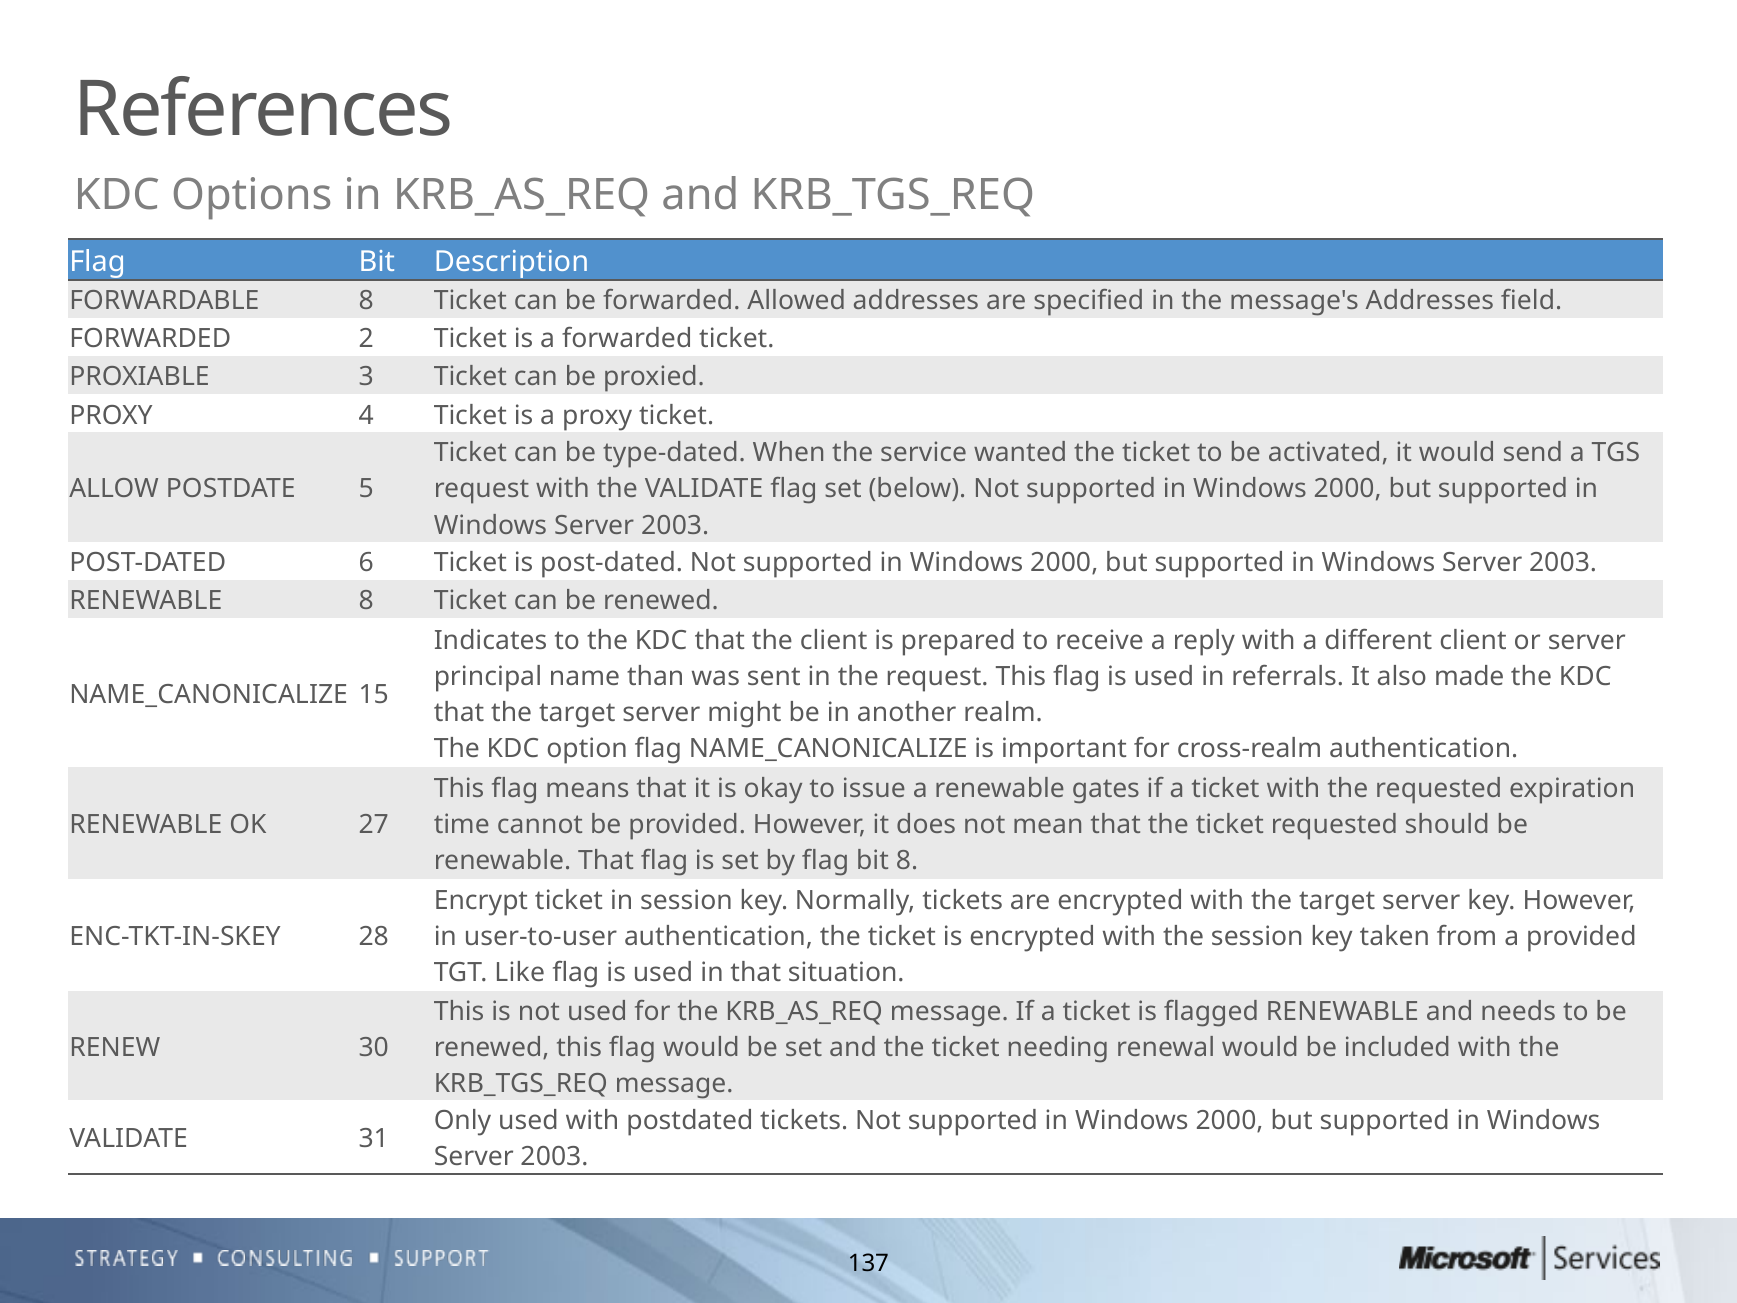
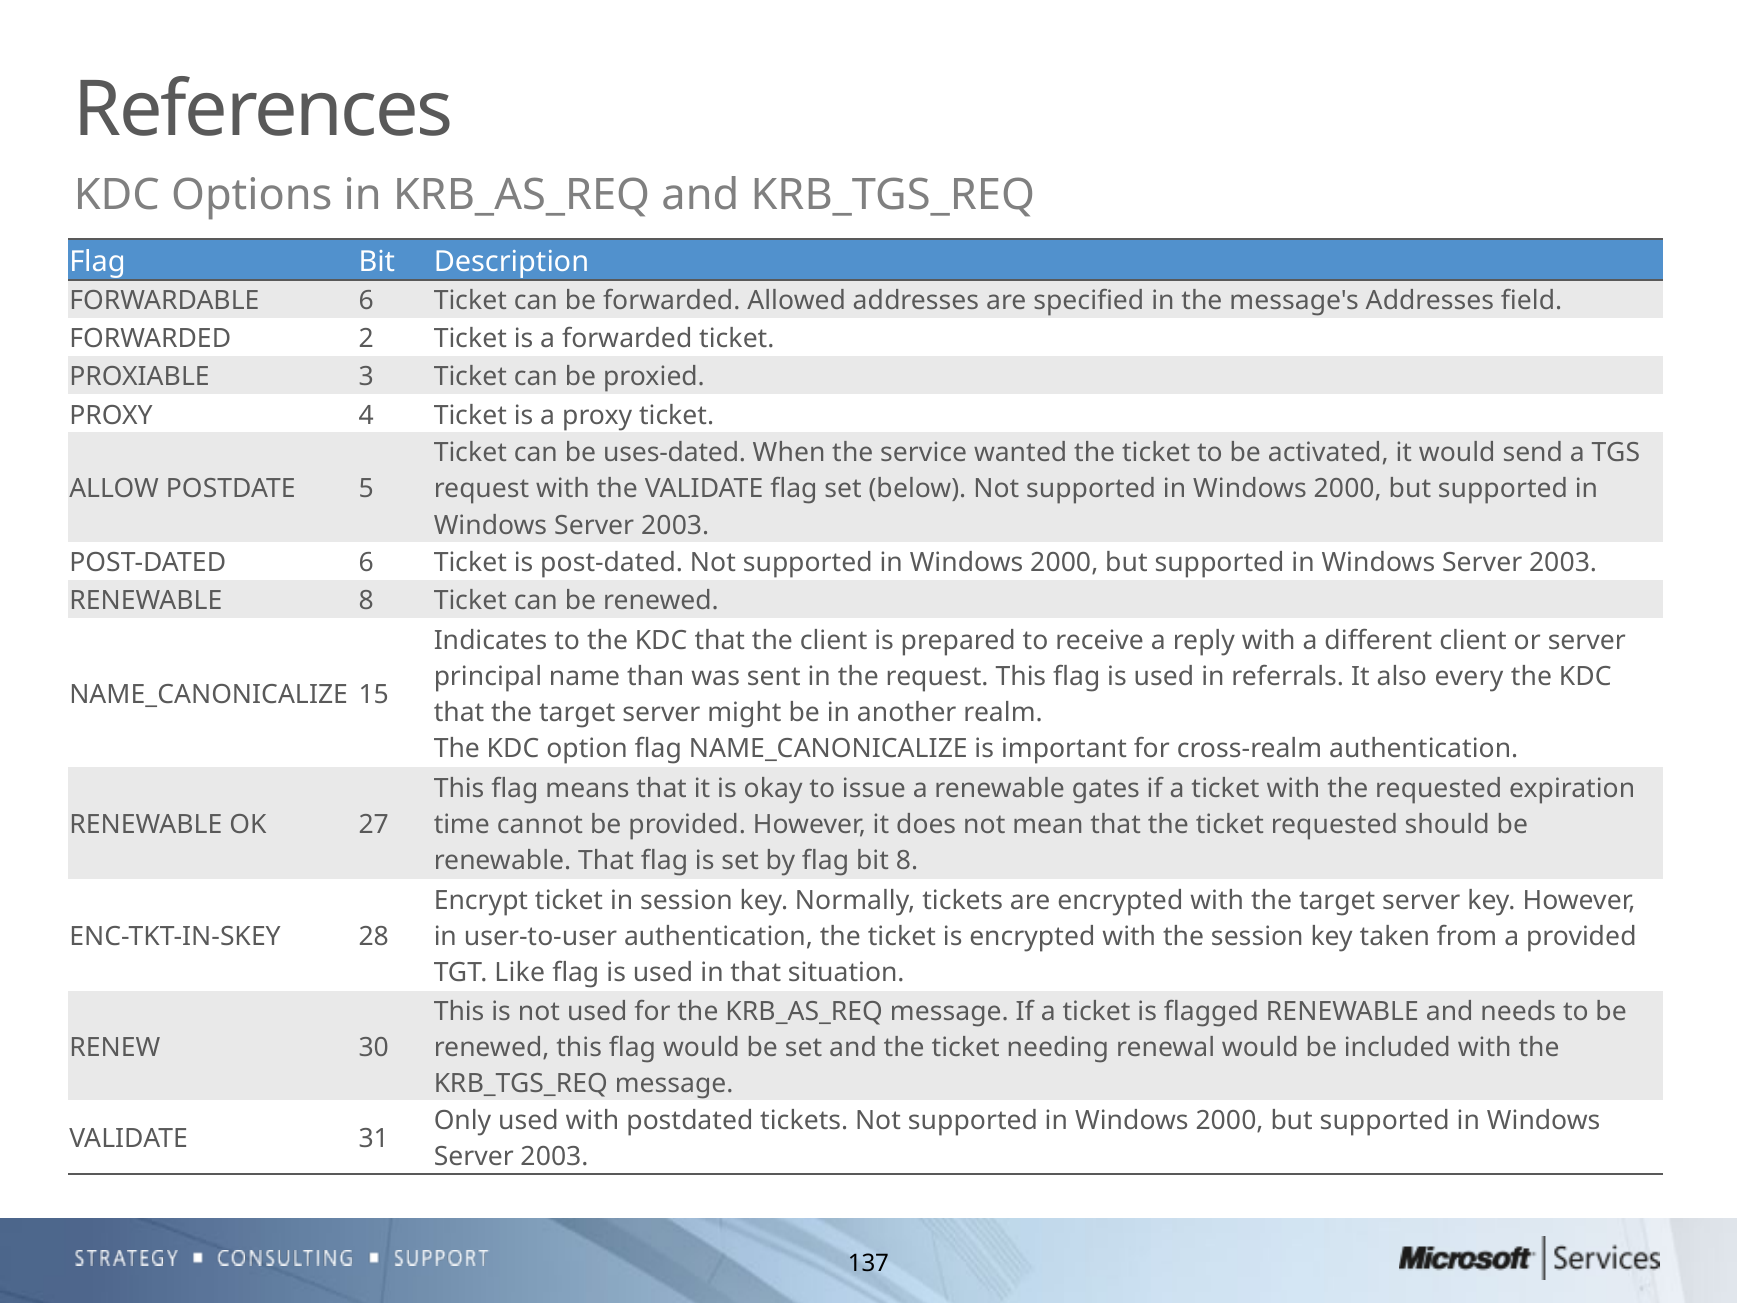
FORWARDABLE 8: 8 -> 6
type-dated: type-dated -> uses-dated
made: made -> every
